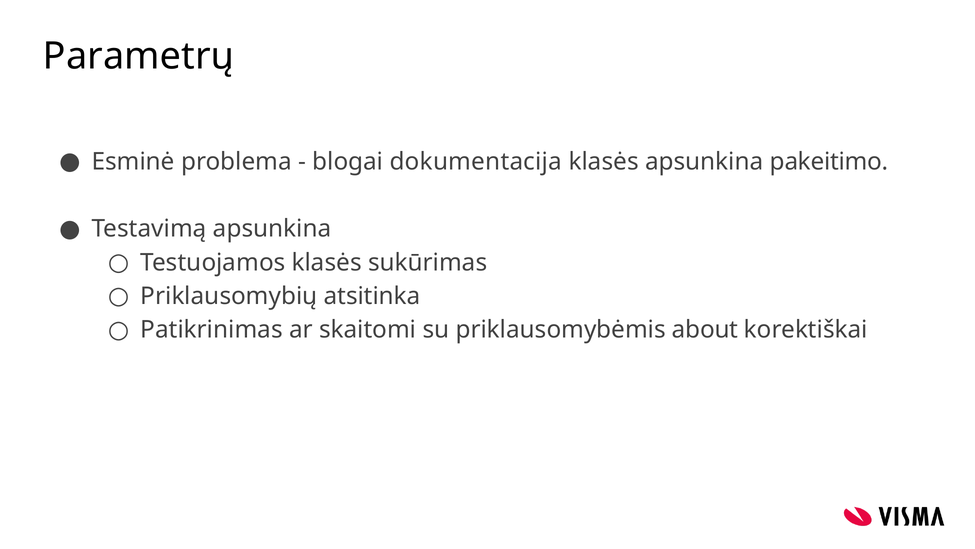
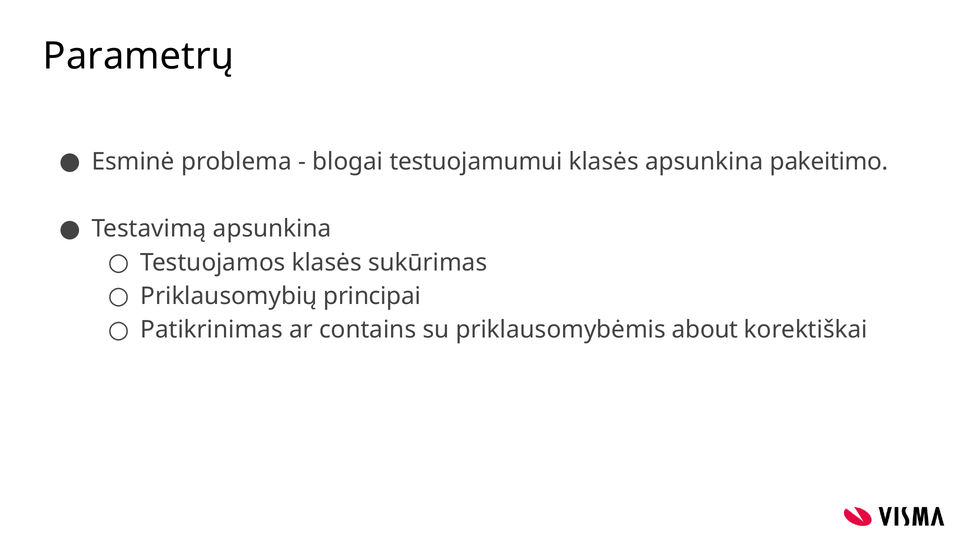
dokumentacija: dokumentacija -> testuojamumui
atsitinka: atsitinka -> principai
skaitomi: skaitomi -> contains
